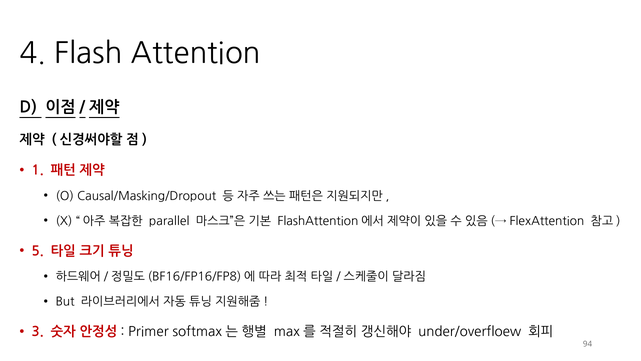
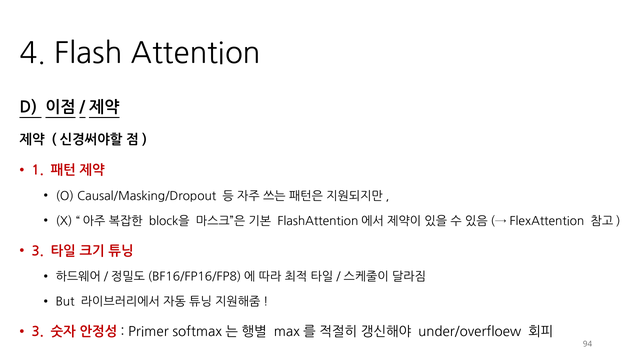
parallel: parallel -> block을
5 at (38, 251): 5 -> 3
